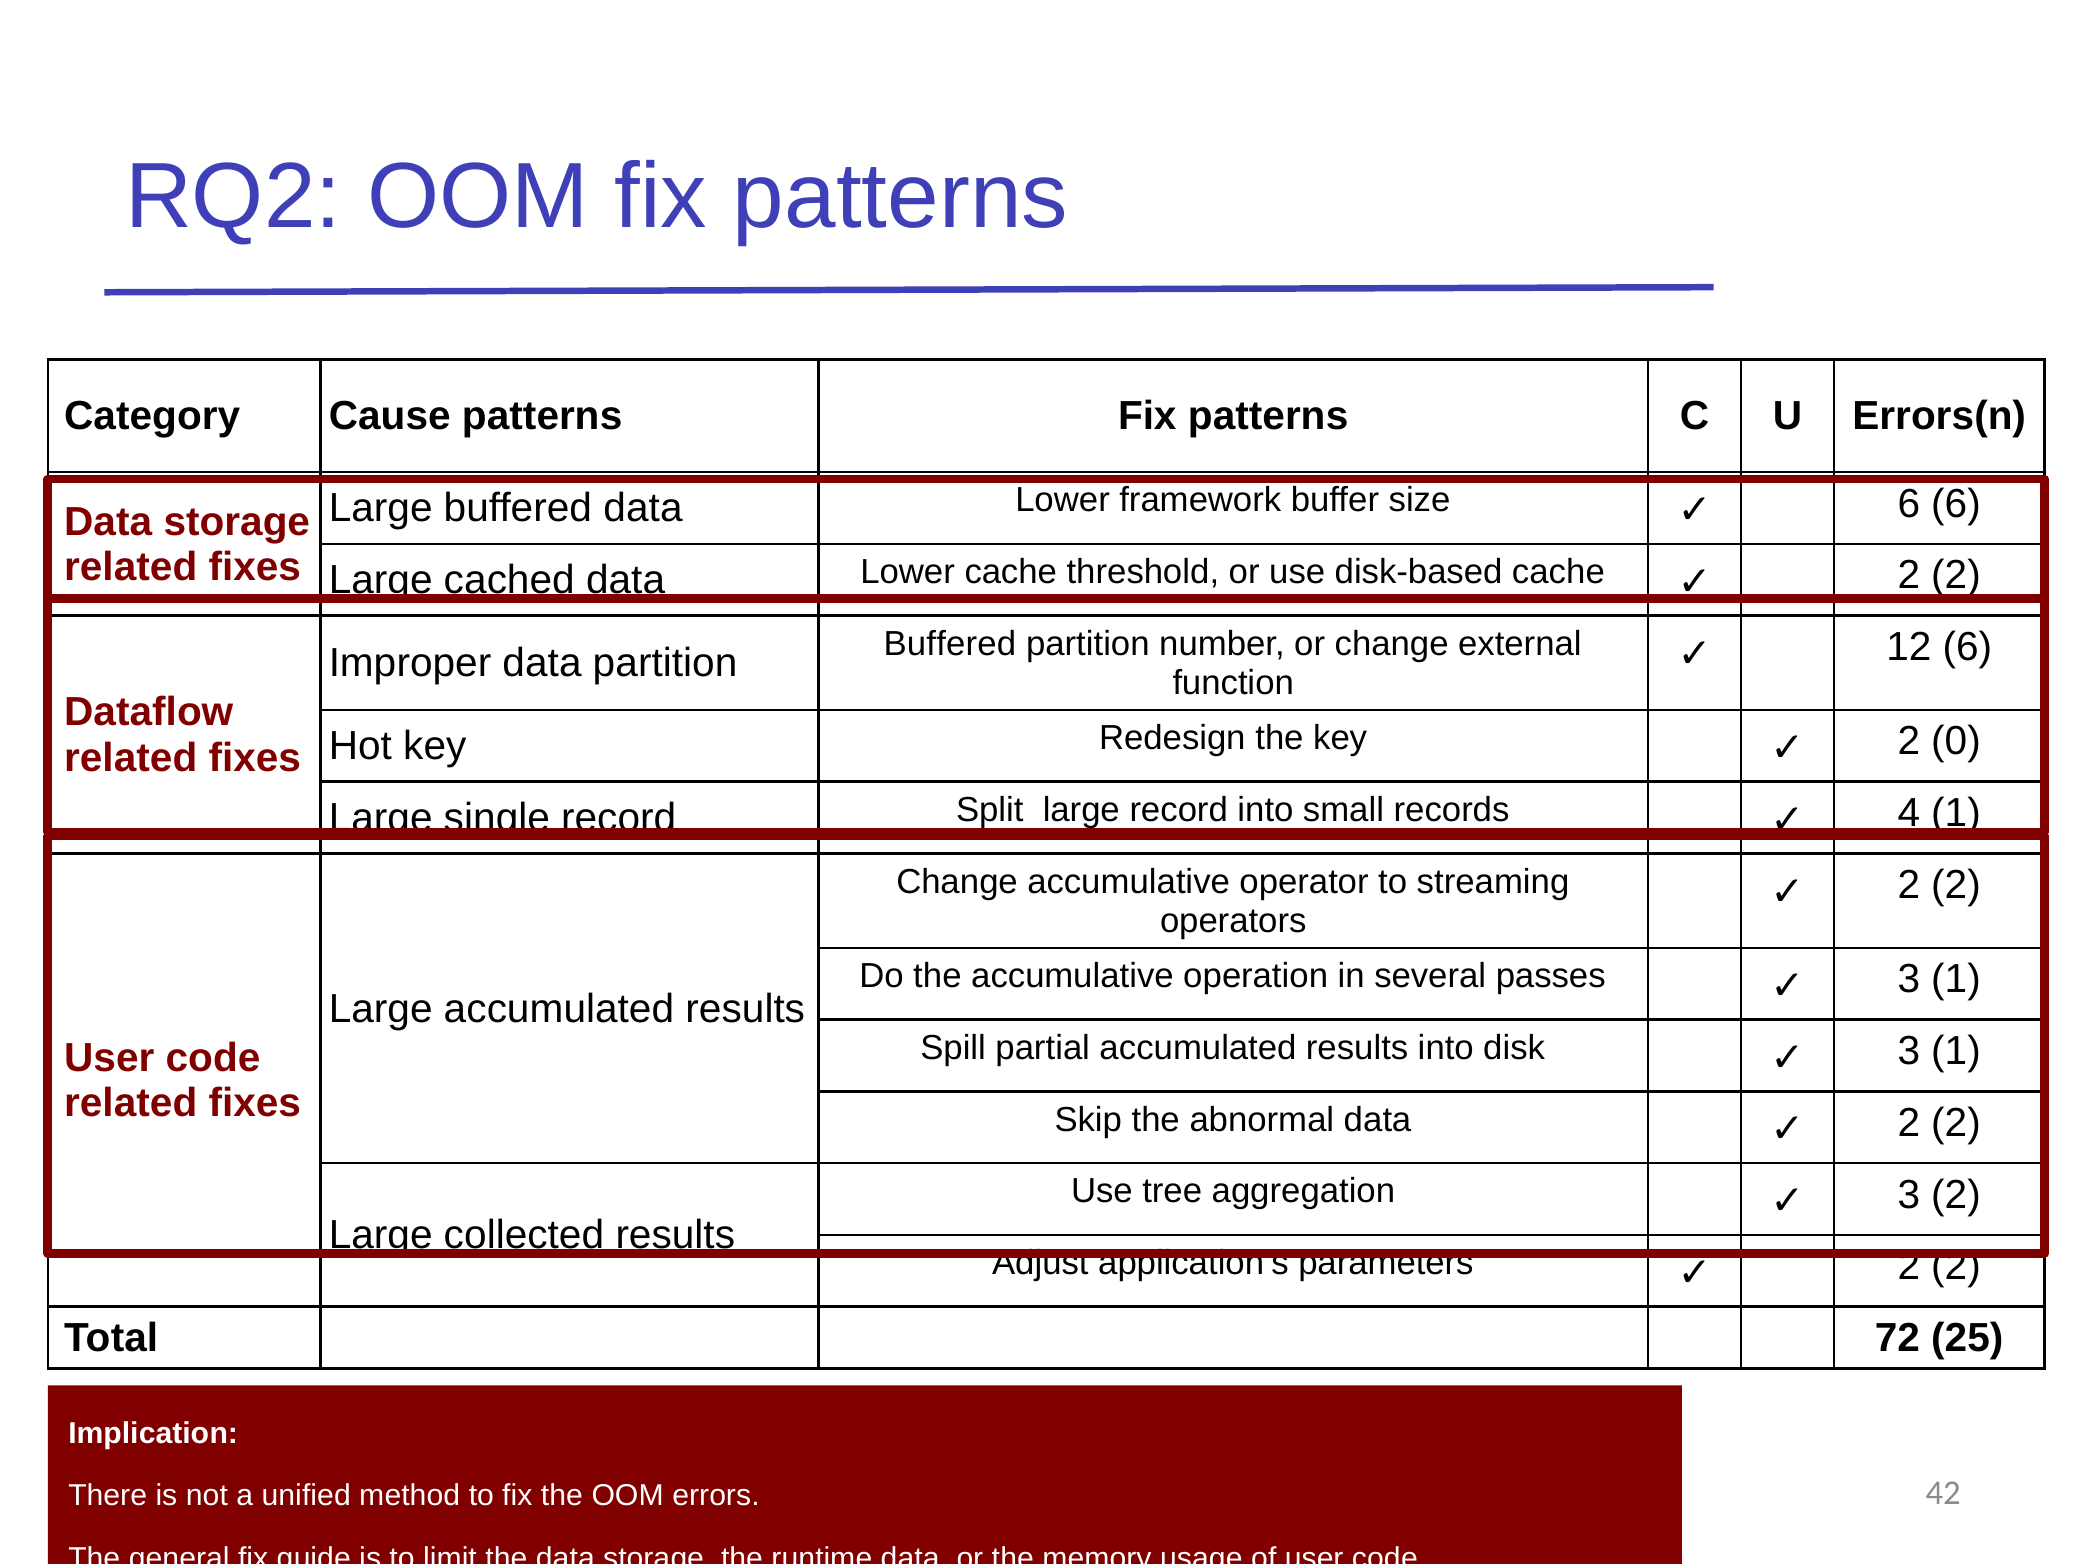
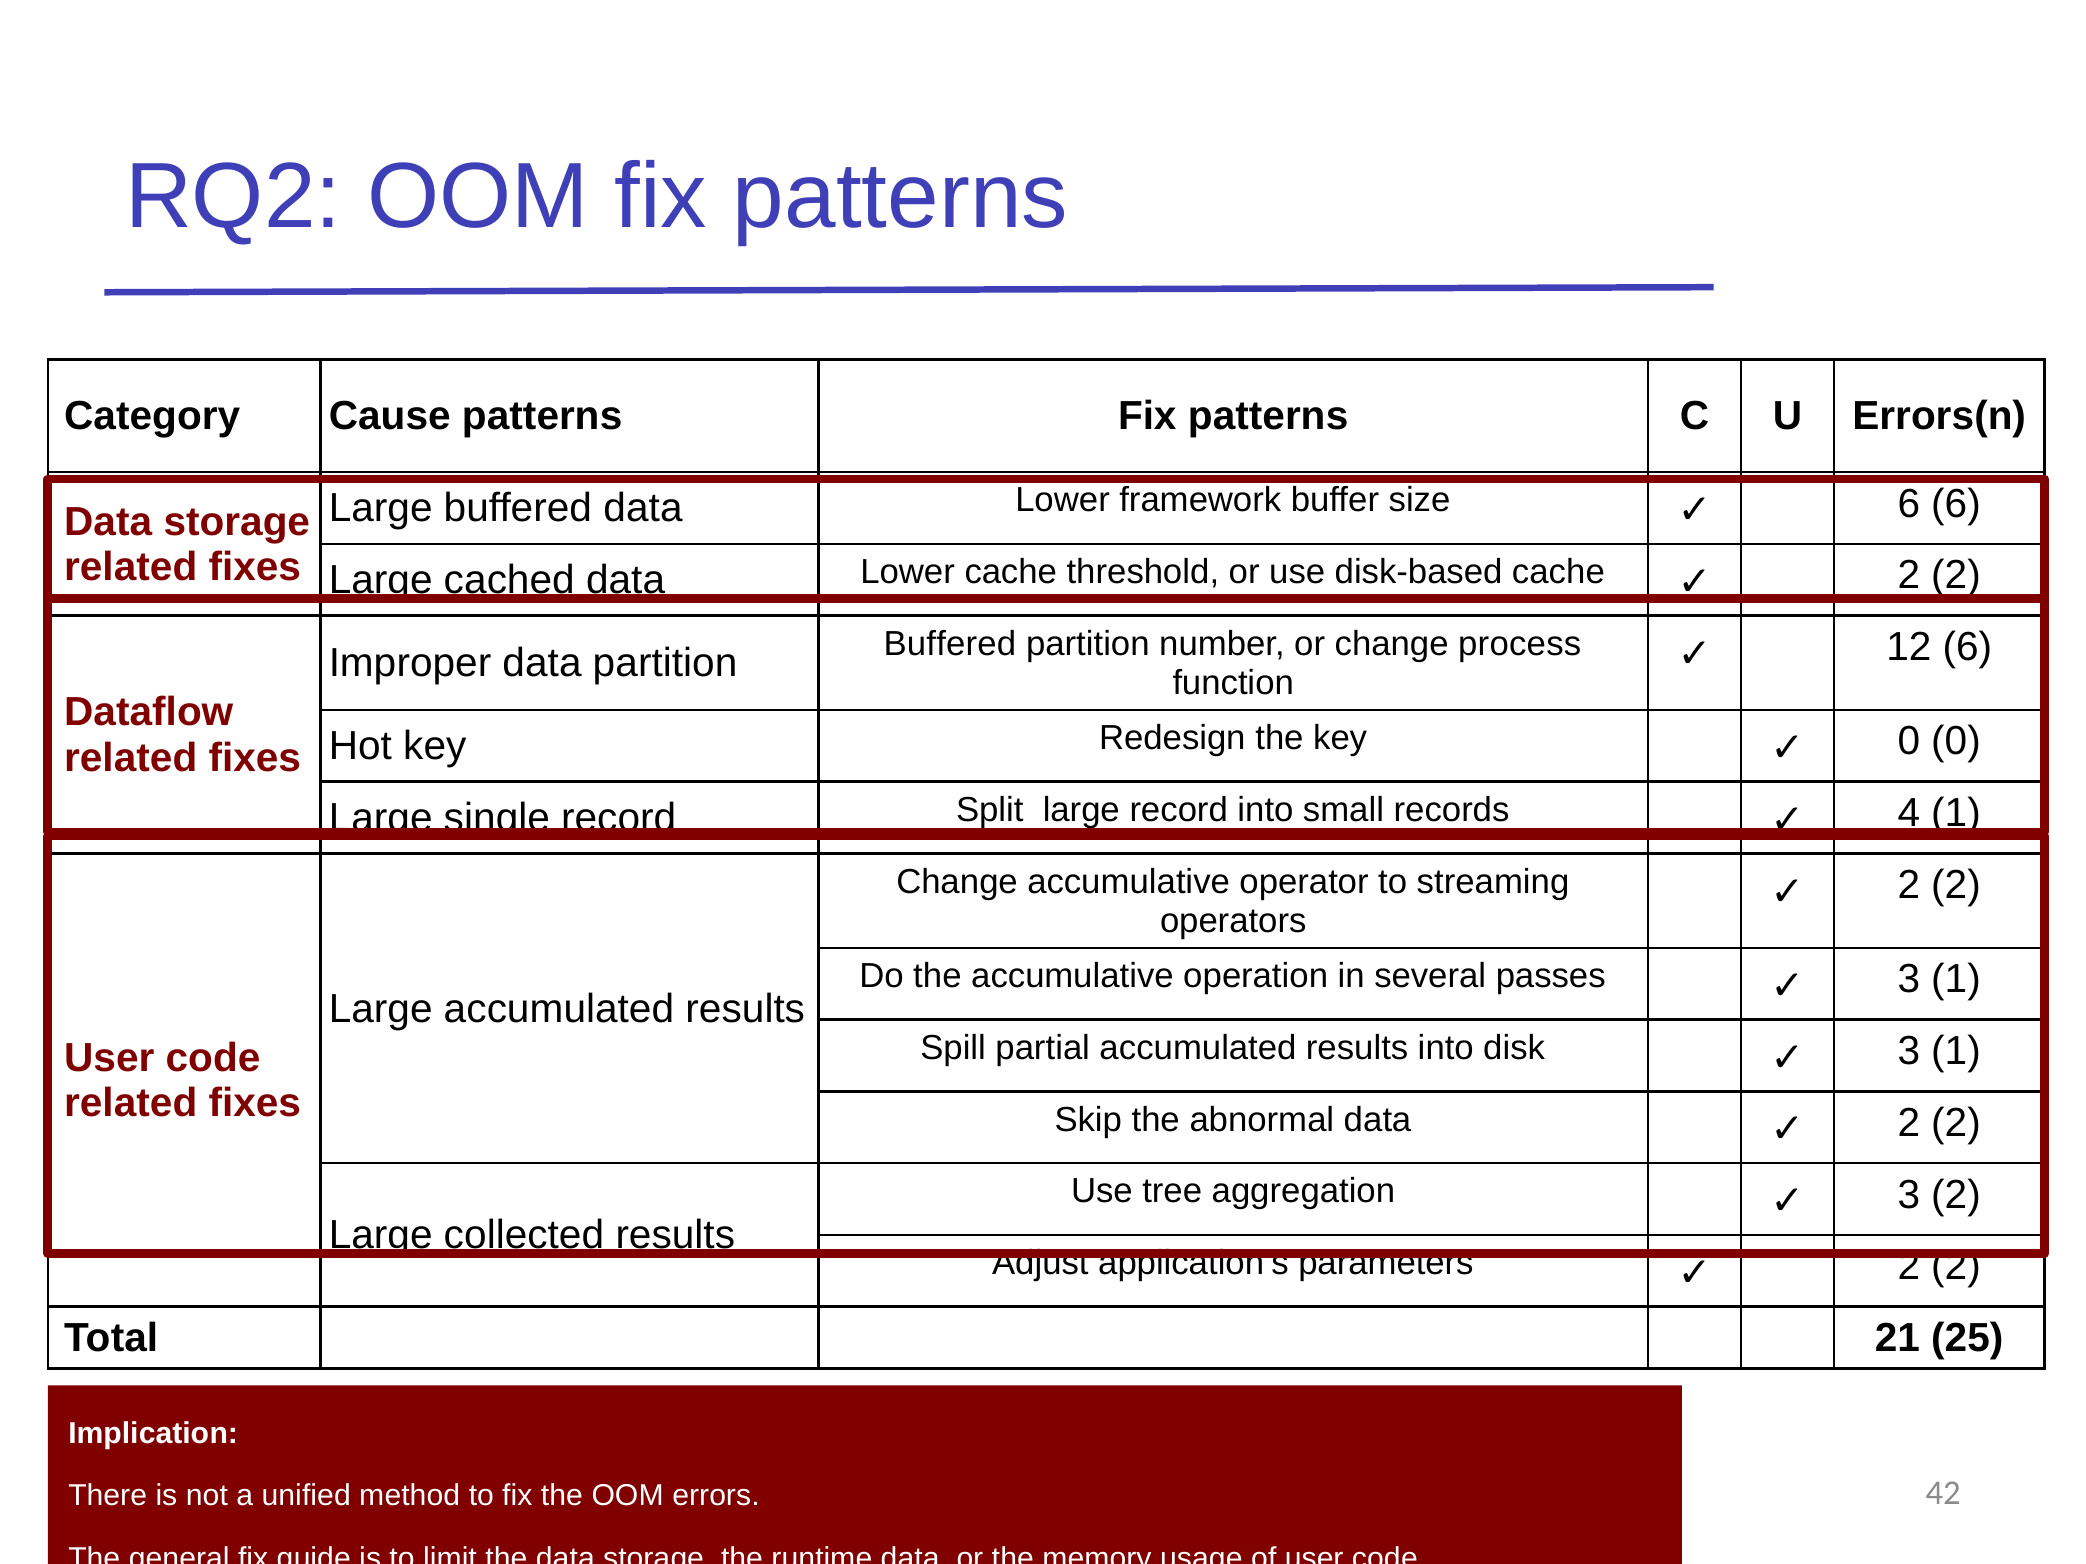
external: external -> process
2 at (1909, 742): 2 -> 0
72: 72 -> 21
